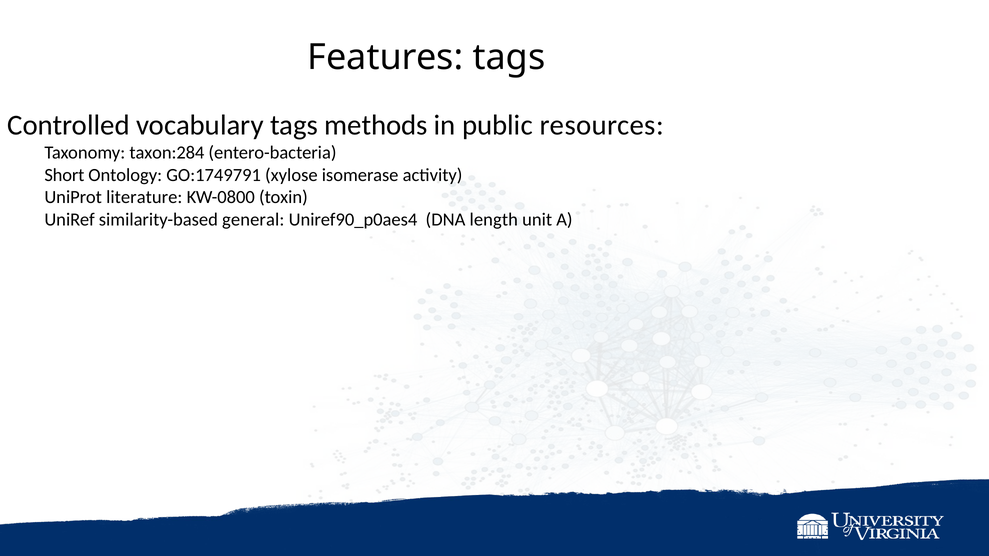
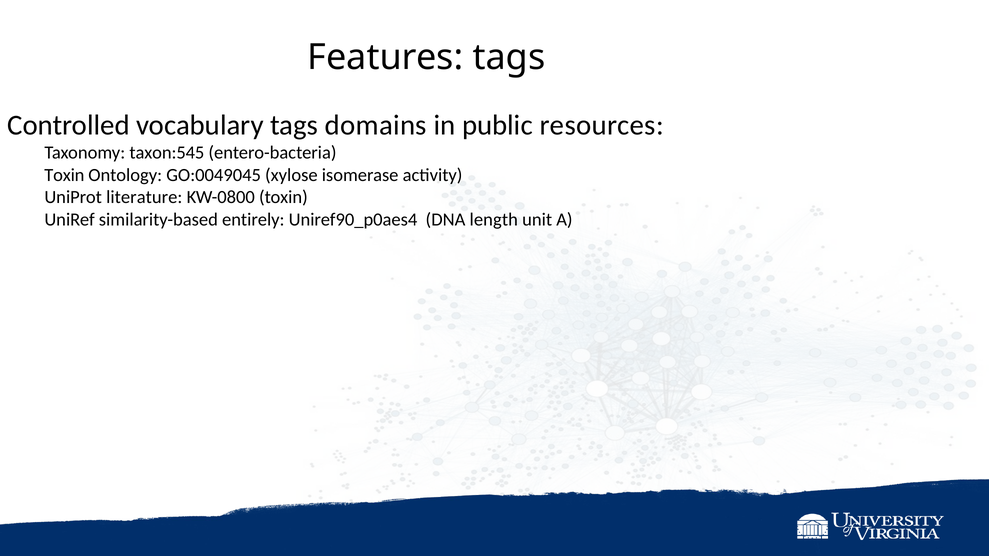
methods: methods -> domains
taxon:284: taxon:284 -> taxon:545
Short at (64, 175): Short -> Toxin
GO:1749791: GO:1749791 -> GO:0049045
general: general -> entirely
